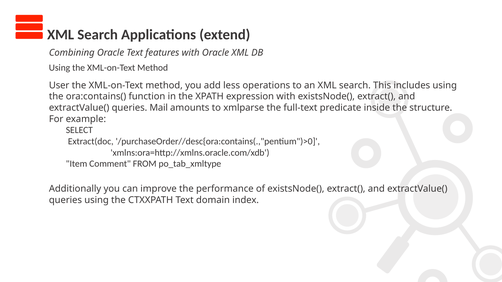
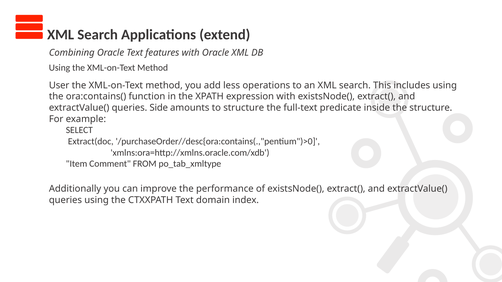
Mail: Mail -> Side
to xmlparse: xmlparse -> structure
